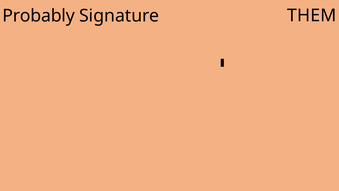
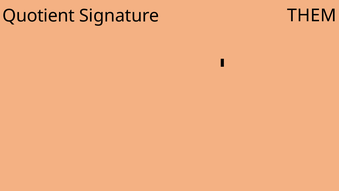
Probably: Probably -> Quotient
